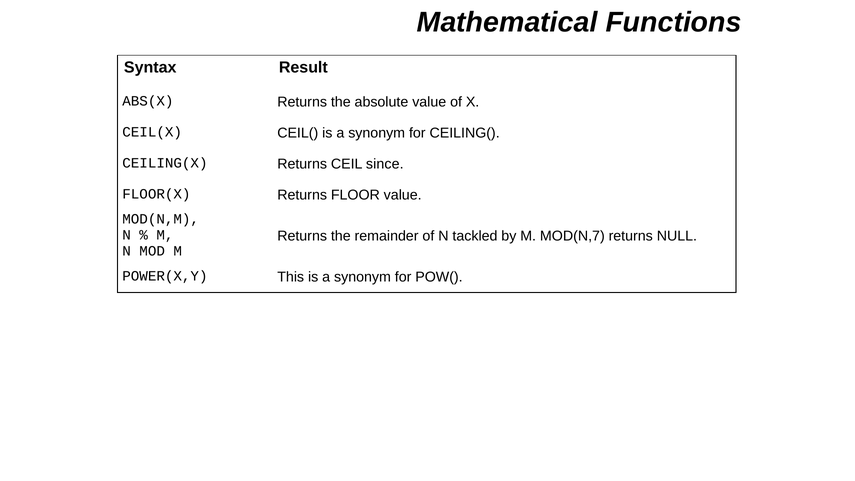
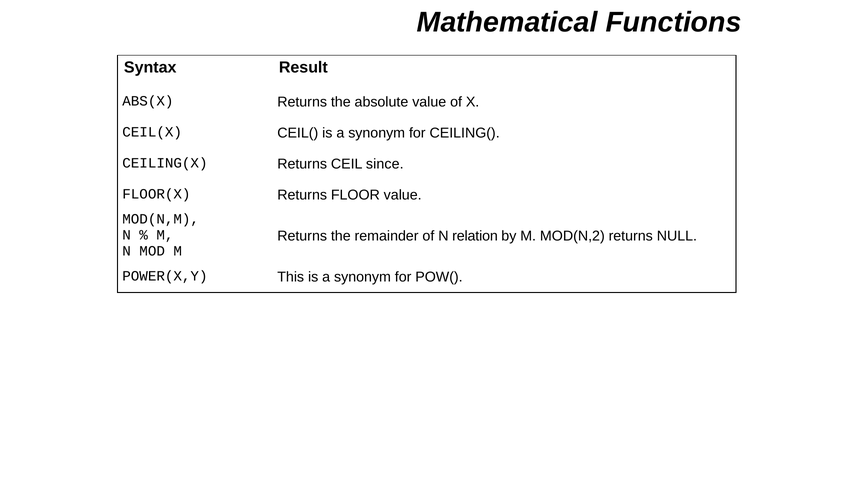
tackled: tackled -> relation
MOD(N,7: MOD(N,7 -> MOD(N,2
